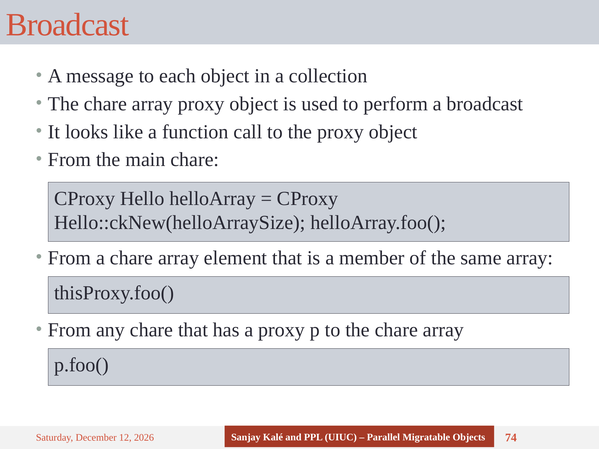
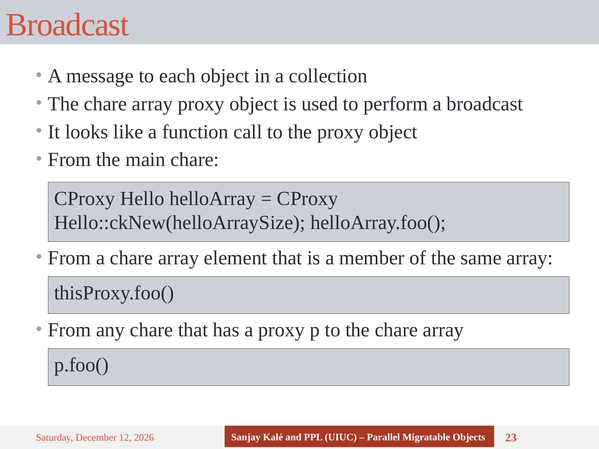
74: 74 -> 23
